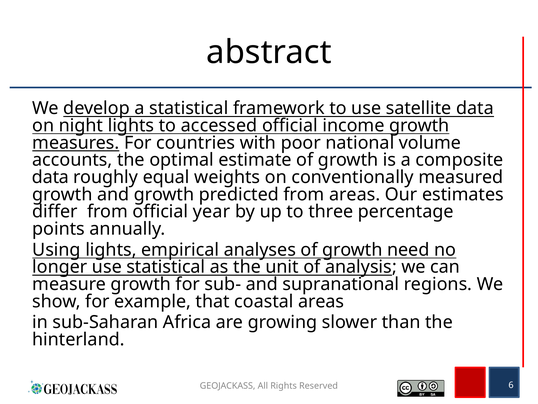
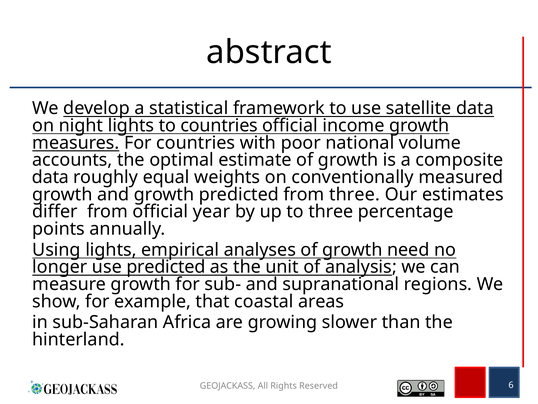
to accessed: accessed -> countries
from areas: areas -> three
use statistical: statistical -> predicted
